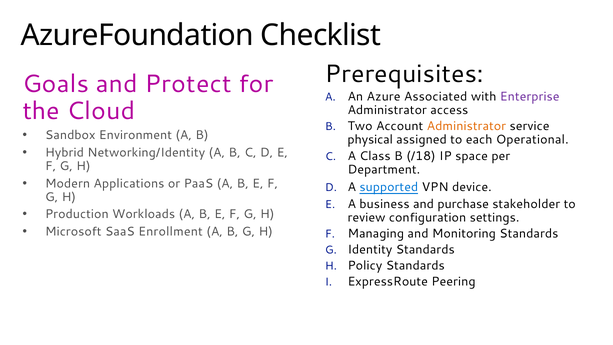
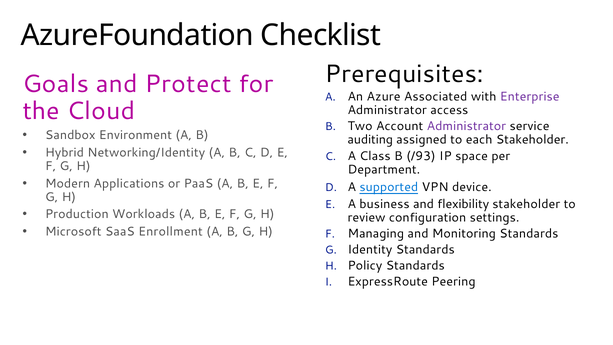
Administrator at (466, 126) colour: orange -> purple
physical: physical -> auditing
each Operational: Operational -> Stakeholder
/18: /18 -> /93
purchase: purchase -> flexibility
